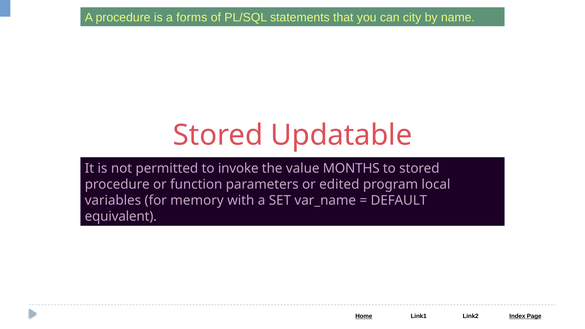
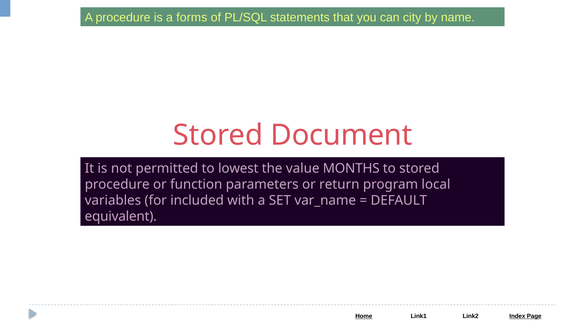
Updatable: Updatable -> Document
invoke: invoke -> lowest
edited: edited -> return
memory: memory -> included
